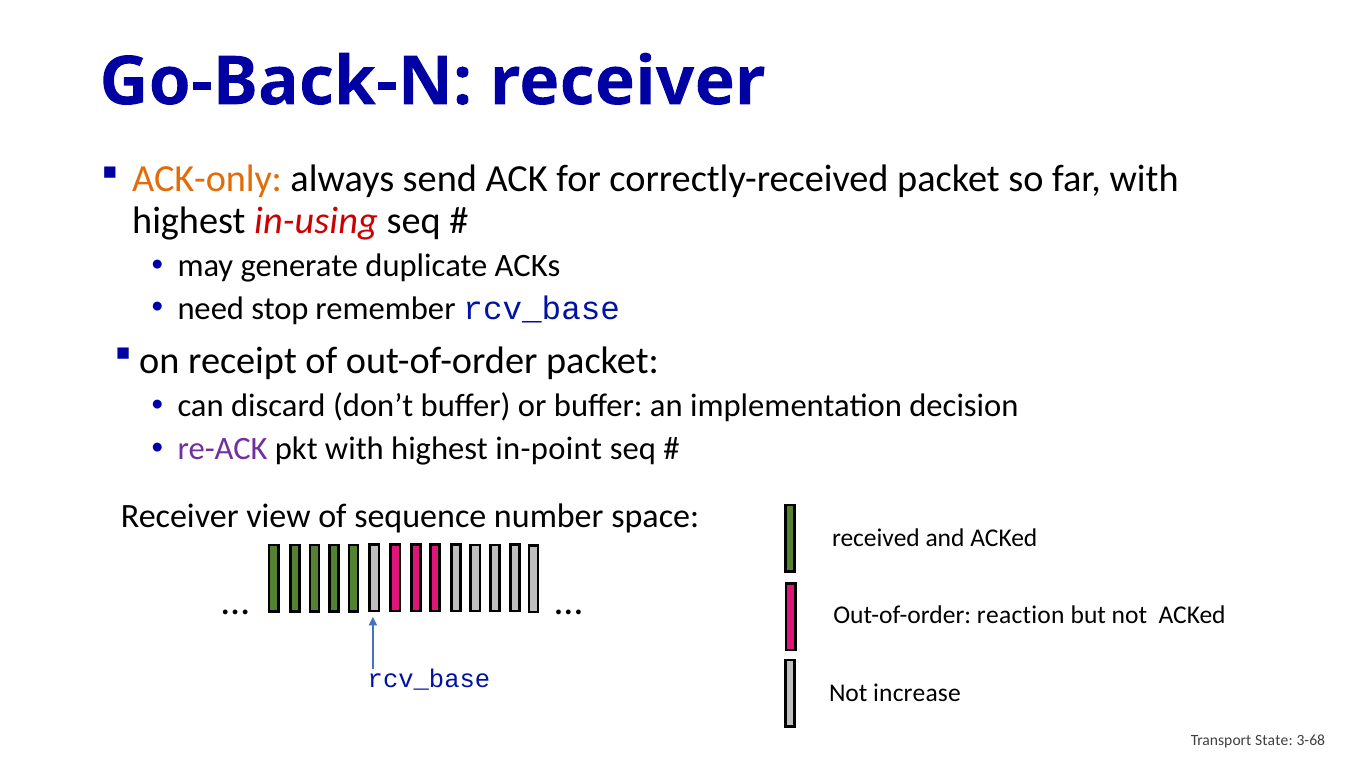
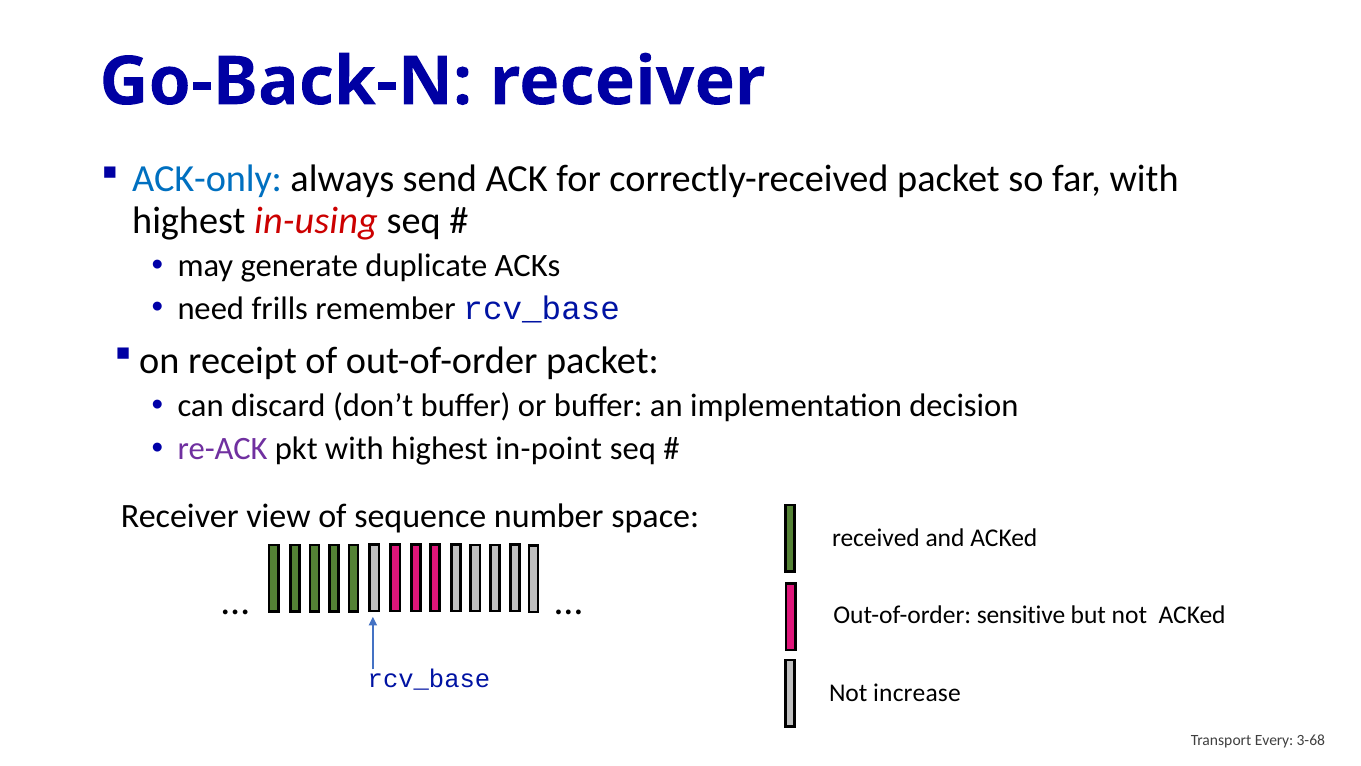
ACK-only colour: orange -> blue
stop: stop -> frills
reaction: reaction -> sensitive
State: State -> Every
